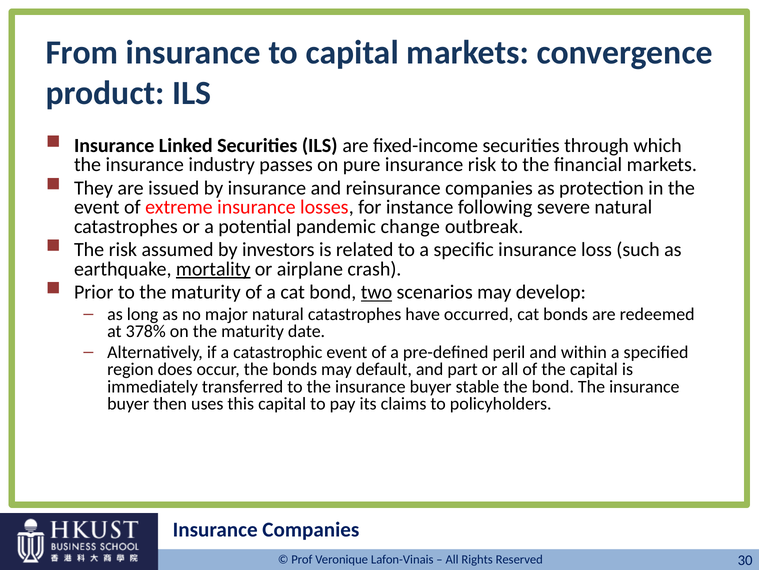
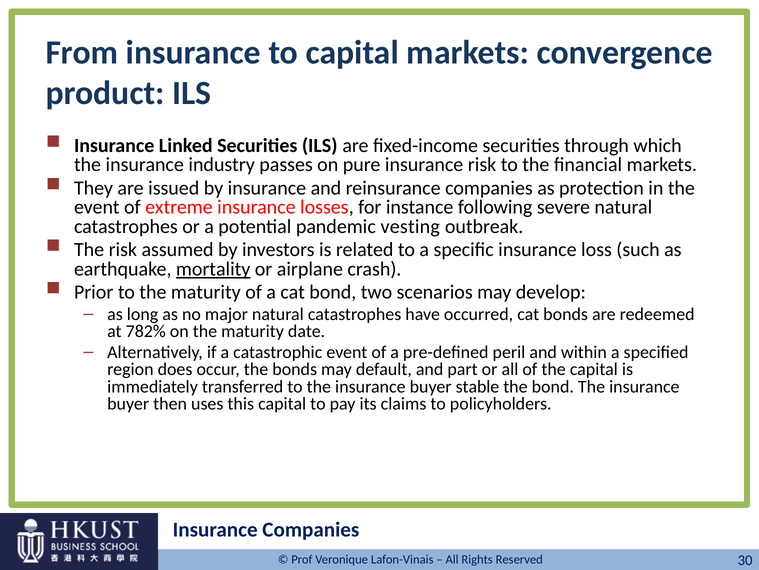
change: change -> vesting
two underline: present -> none
378%: 378% -> 782%
